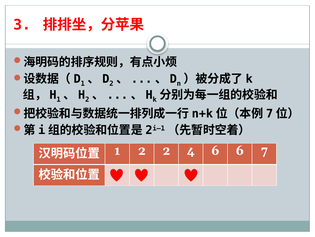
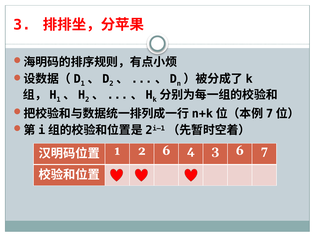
2 2: 2 -> 6
4 6: 6 -> 3
